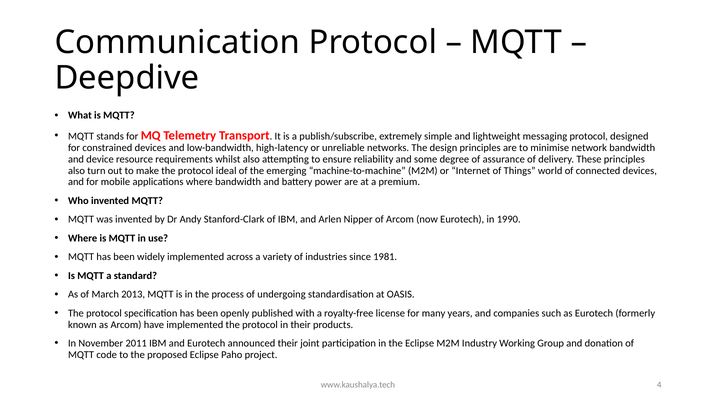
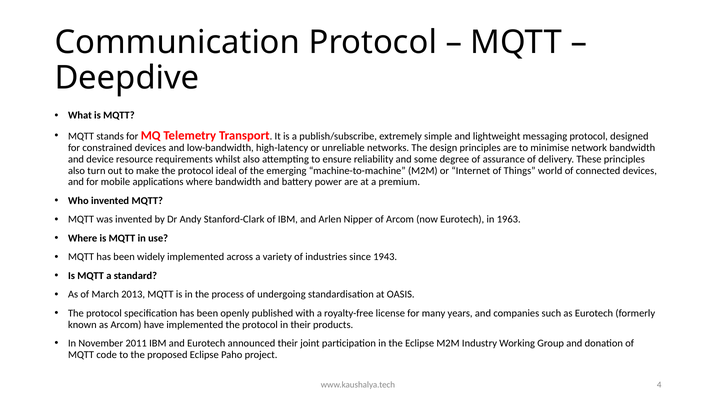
1990: 1990 -> 1963
1981: 1981 -> 1943
